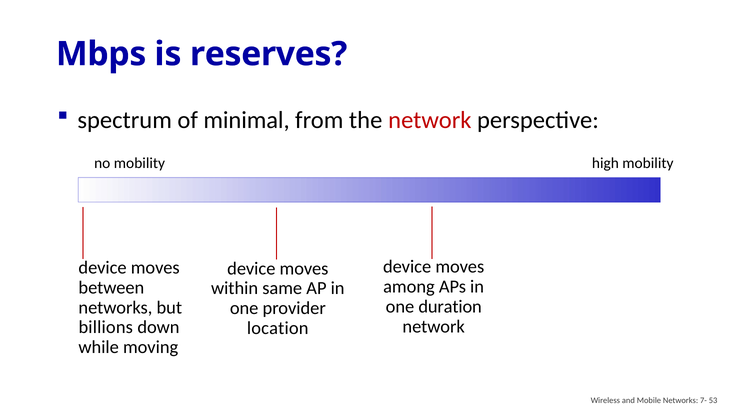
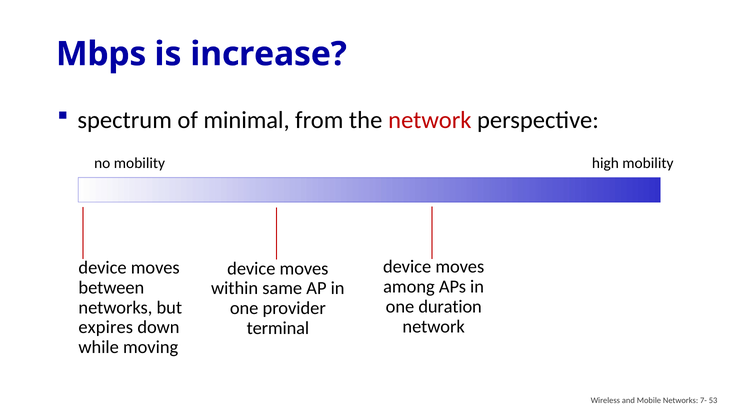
reserves: reserves -> increase
billions: billions -> expires
location: location -> terminal
